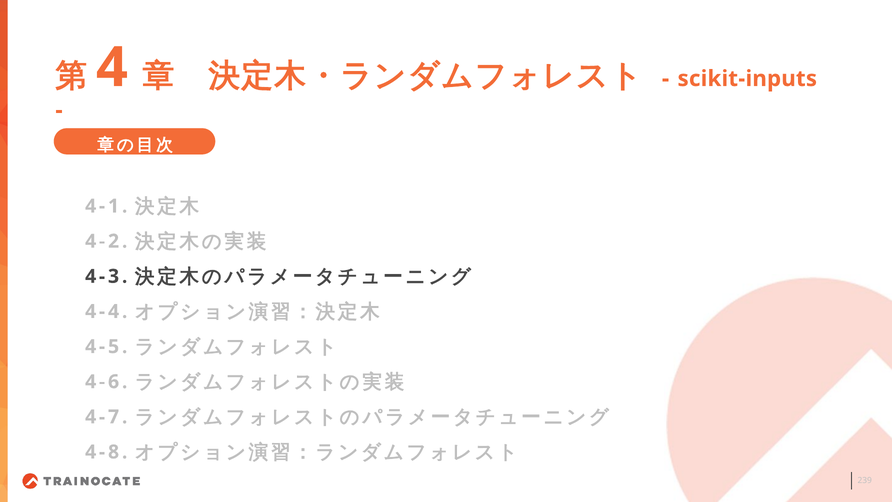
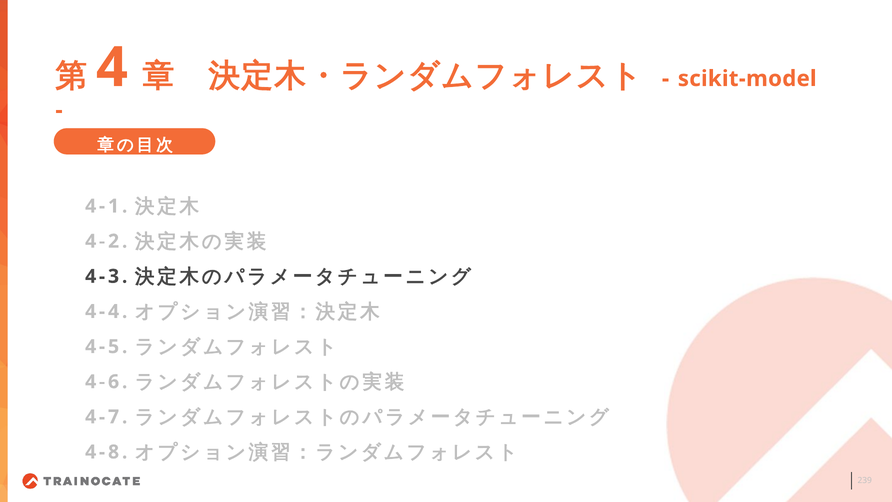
scikit-inputs: scikit-inputs -> scikit-model
